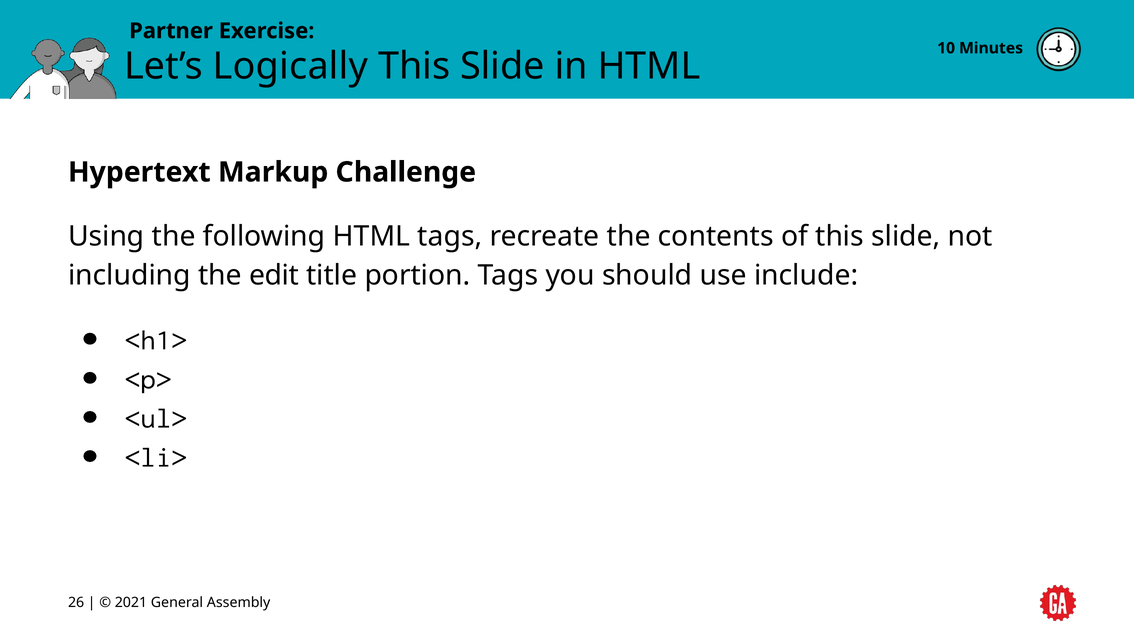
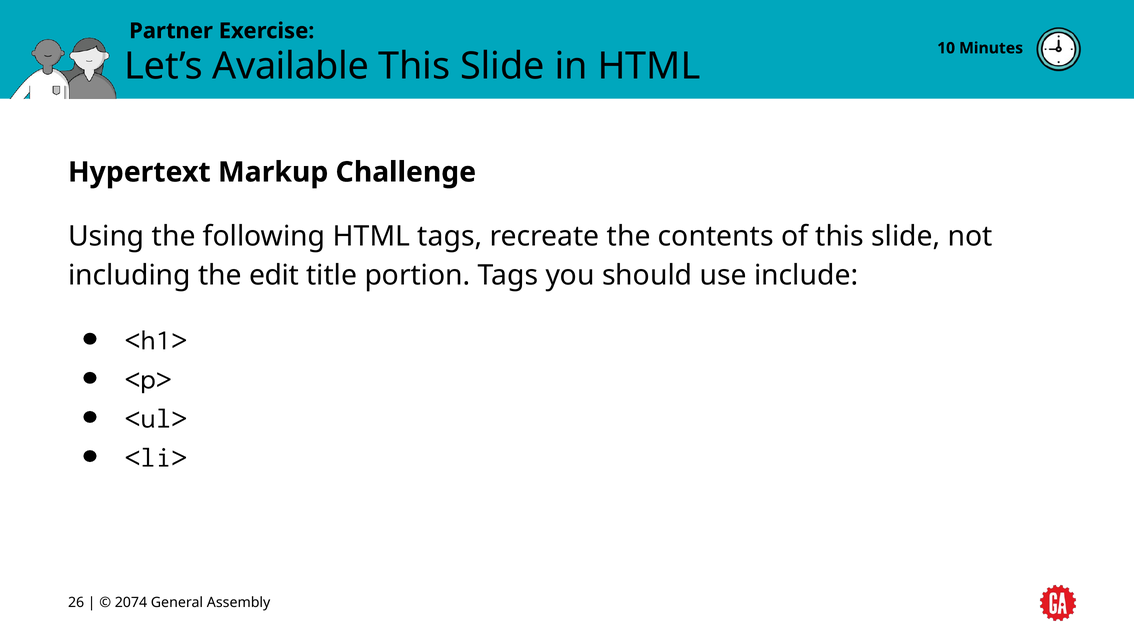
Logically: Logically -> Available
2021: 2021 -> 2074
